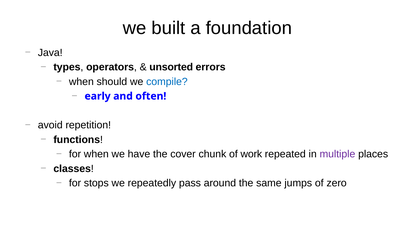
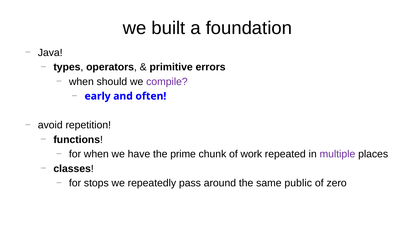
unsorted: unsorted -> primitive
compile colour: blue -> purple
cover: cover -> prime
jumps: jumps -> public
